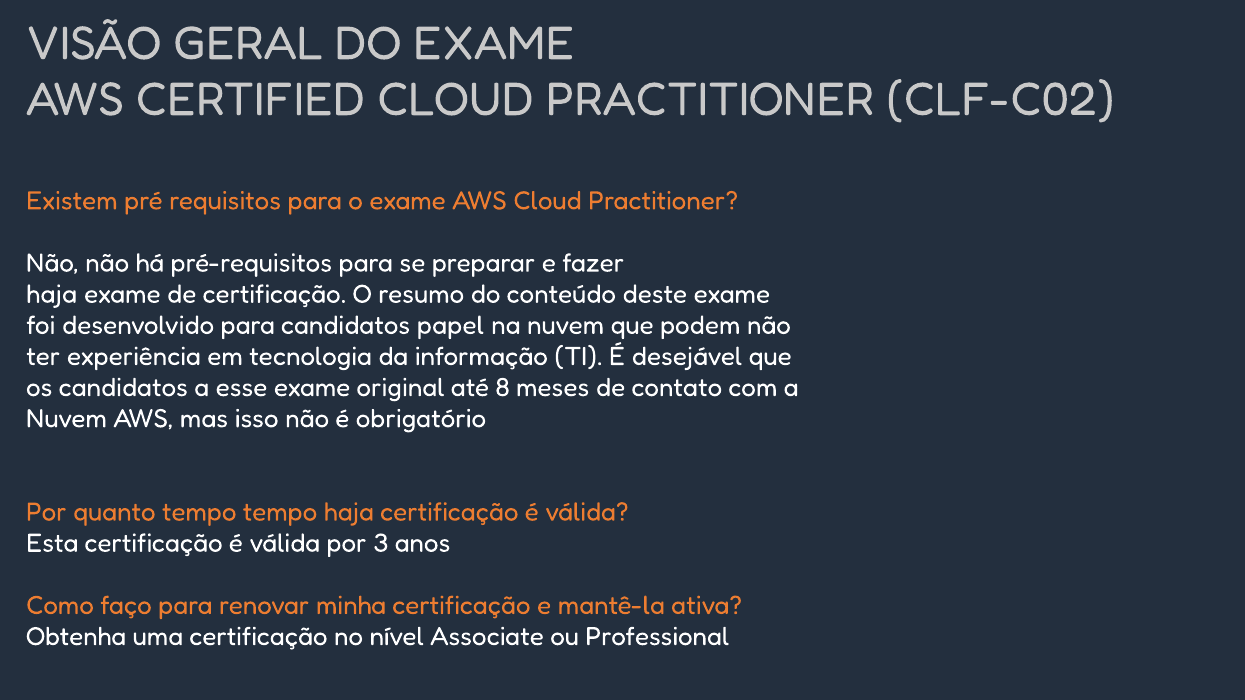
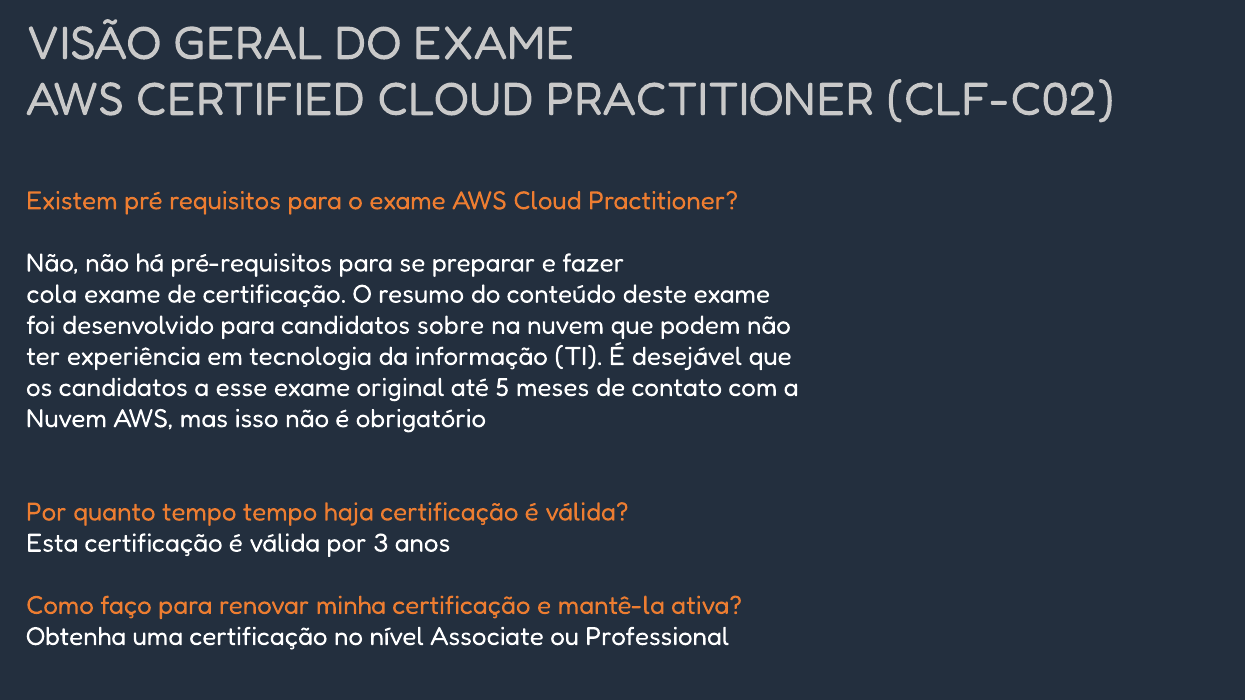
haja at (52, 294): haja -> cola
papel: papel -> sobre
8: 8 -> 5
